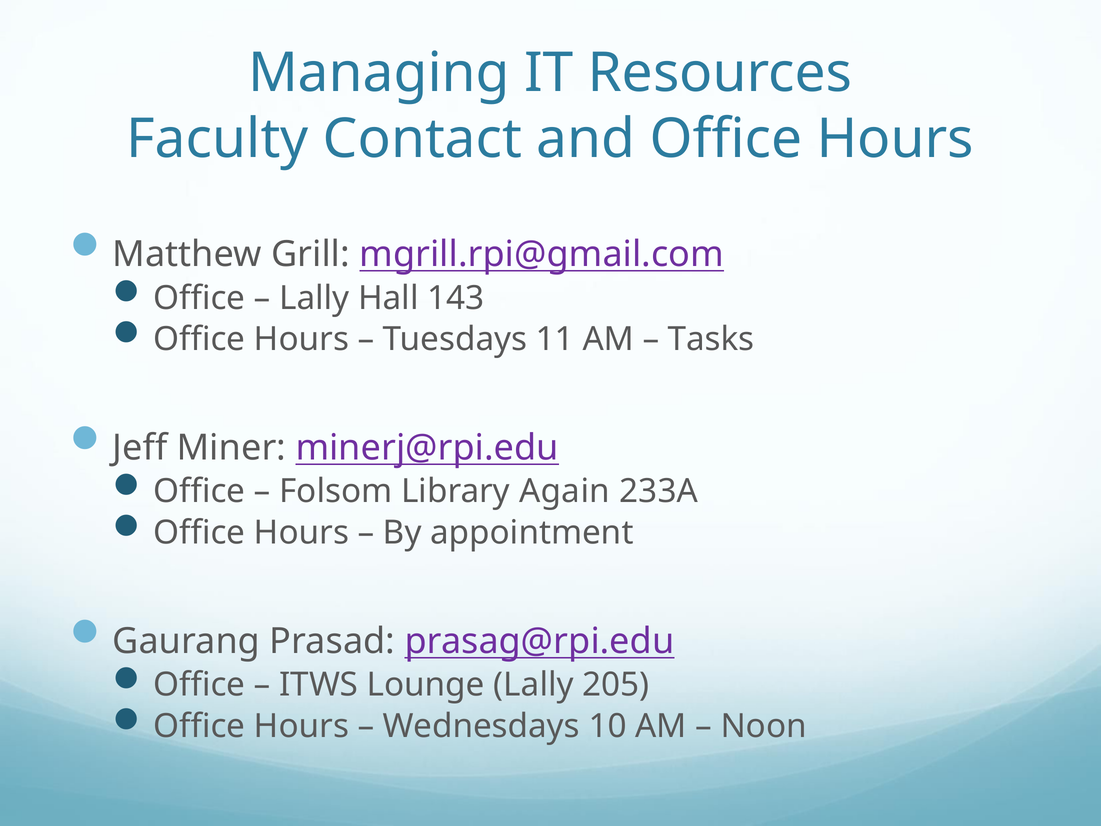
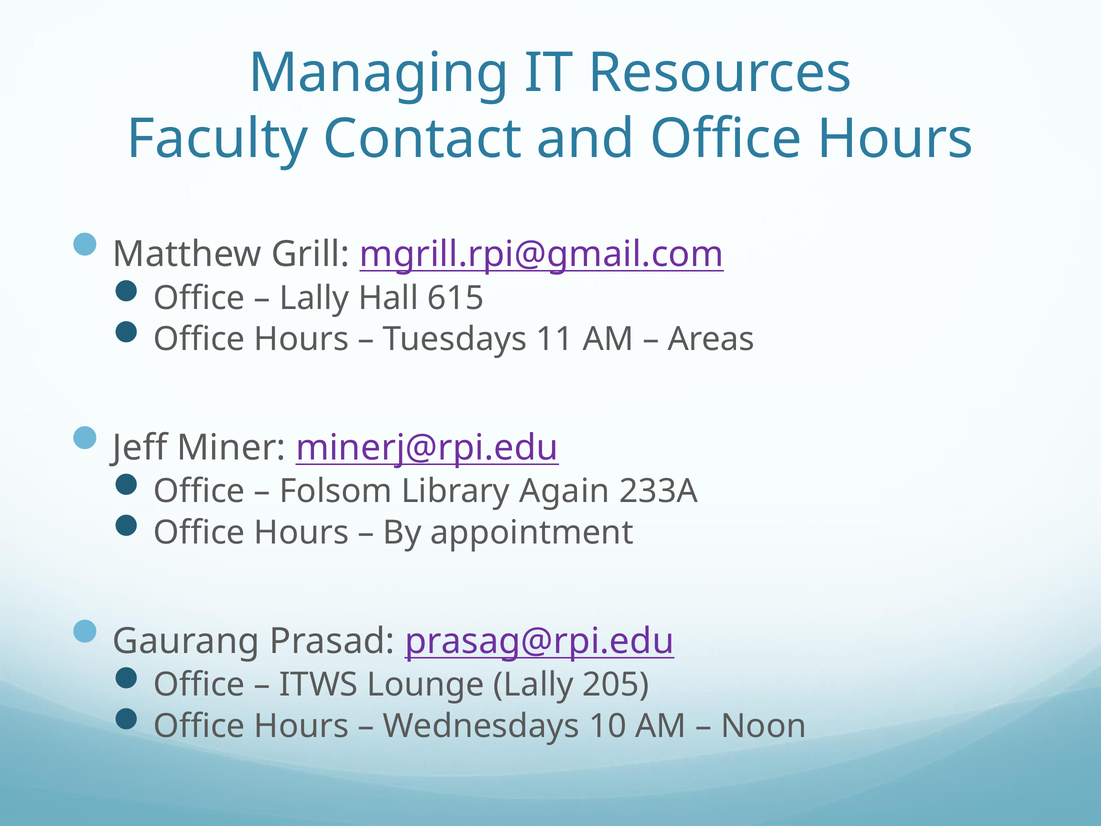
143: 143 -> 615
Tasks: Tasks -> Areas
